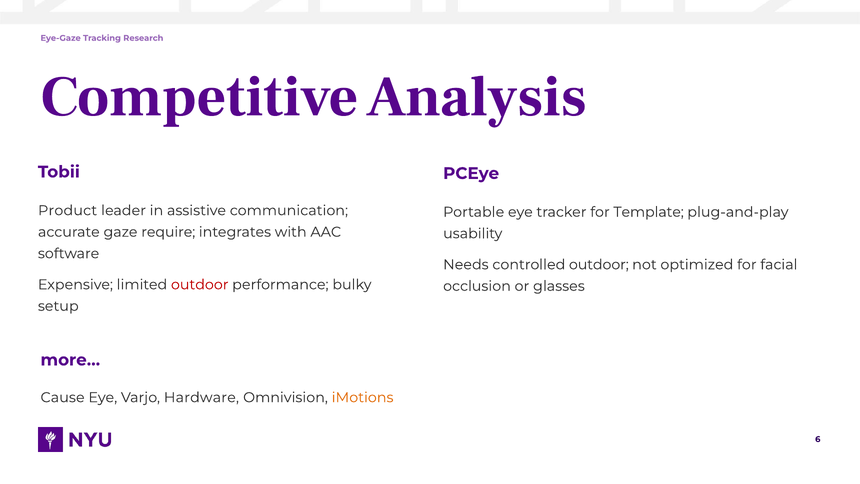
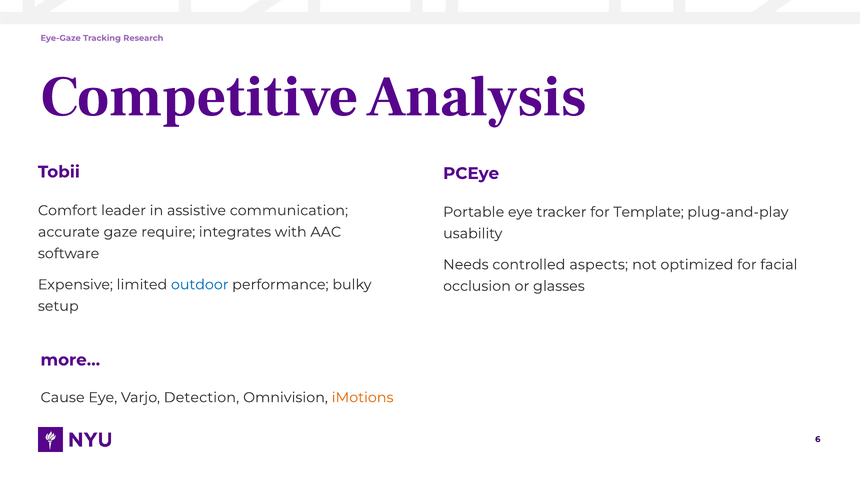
Product: Product -> Comfort
controlled outdoor: outdoor -> aspects
outdoor at (200, 284) colour: red -> blue
Hardware: Hardware -> Detection
